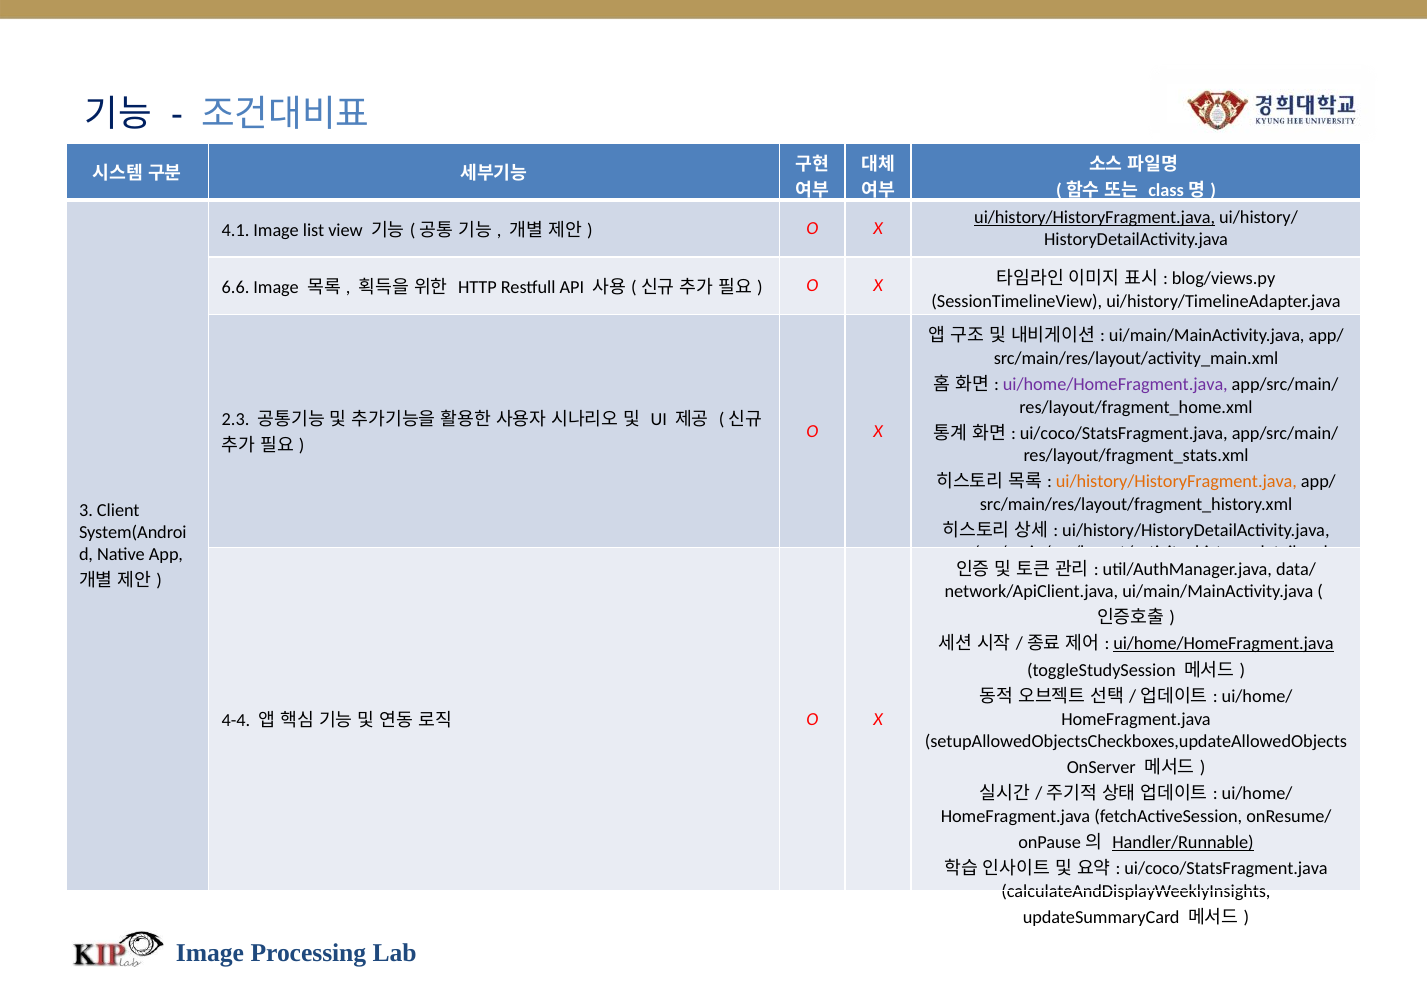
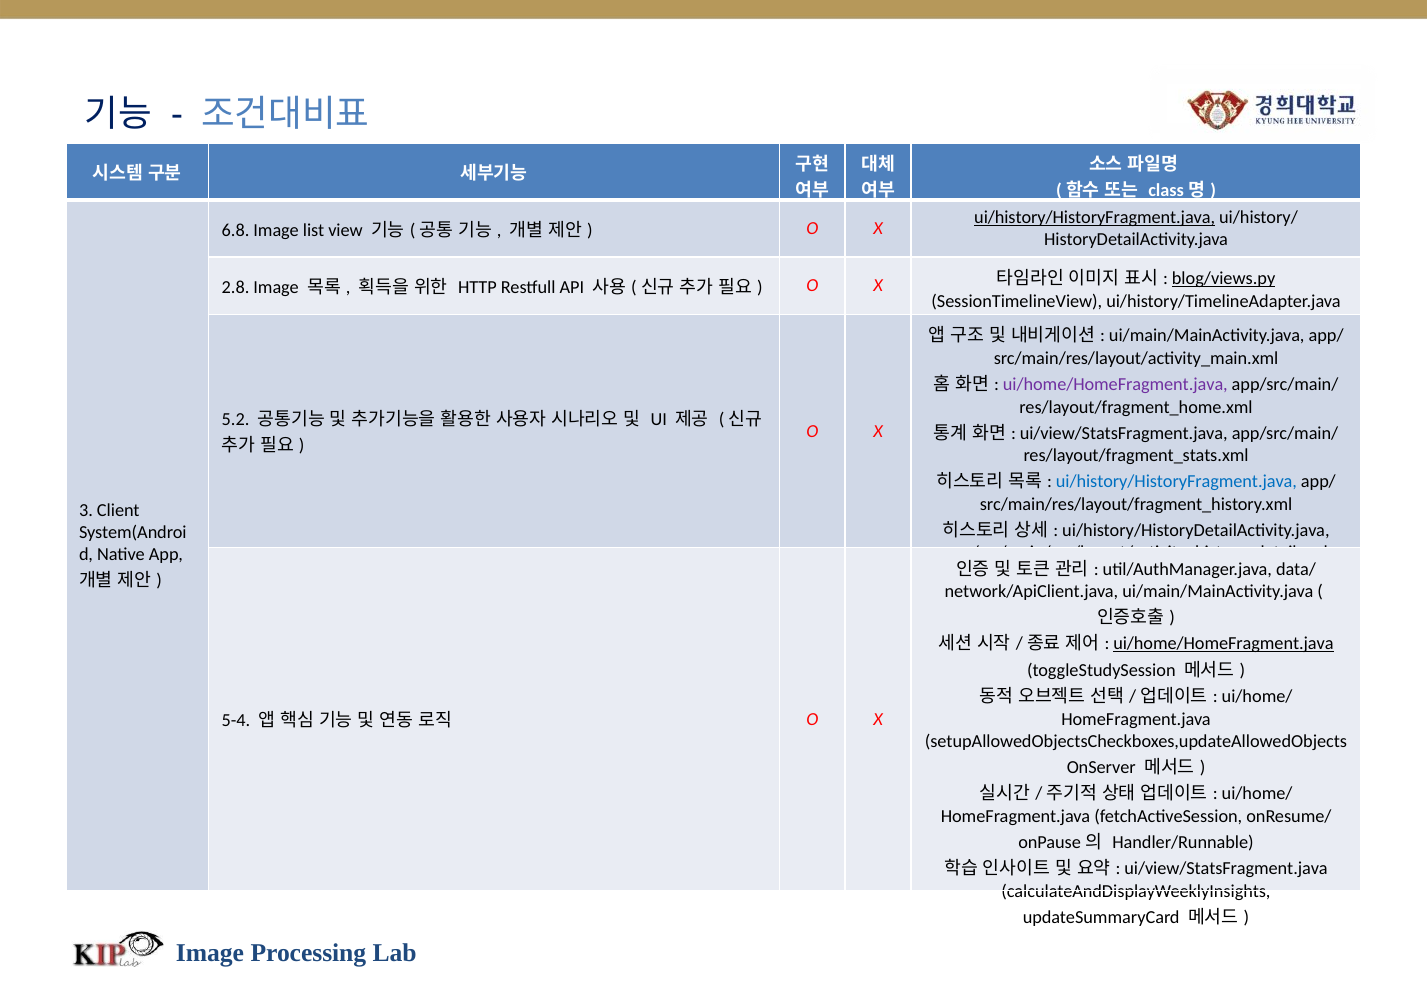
4.1: 4.1 -> 6.8
6.6: 6.6 -> 2.8
blog/views.py underline: none -> present
2.3: 2.3 -> 5.2
ui/coco/StatsFragment.java at (1124, 433): ui/coco/StatsFragment.java -> ui/view/StatsFragment.java
ui/history/HistoryFragment.java at (1176, 481) colour: orange -> blue
4-4: 4-4 -> 5-4
Handler/Runnable underline: present -> none
ui/coco/StatsFragment.java at (1226, 869): ui/coco/StatsFragment.java -> ui/view/StatsFragment.java
